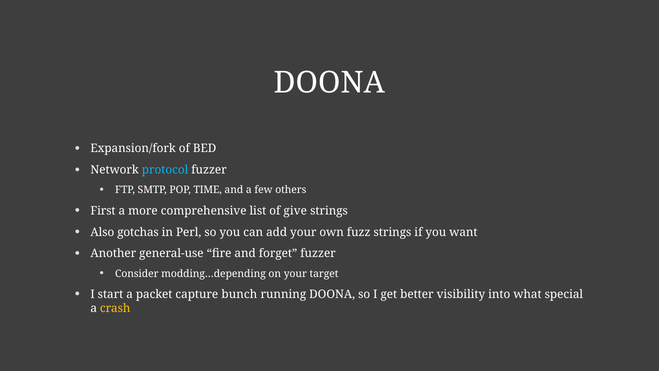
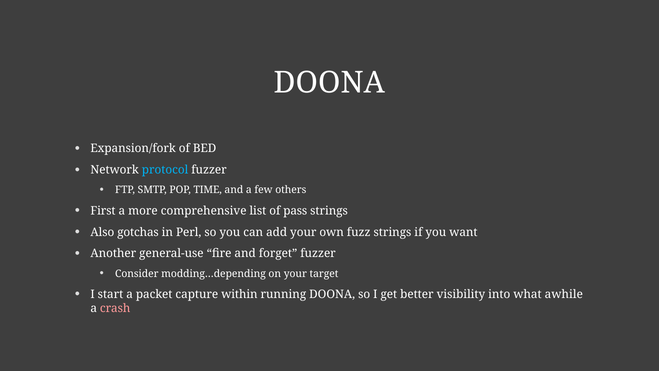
give: give -> pass
bunch: bunch -> within
special: special -> awhile
crash colour: yellow -> pink
